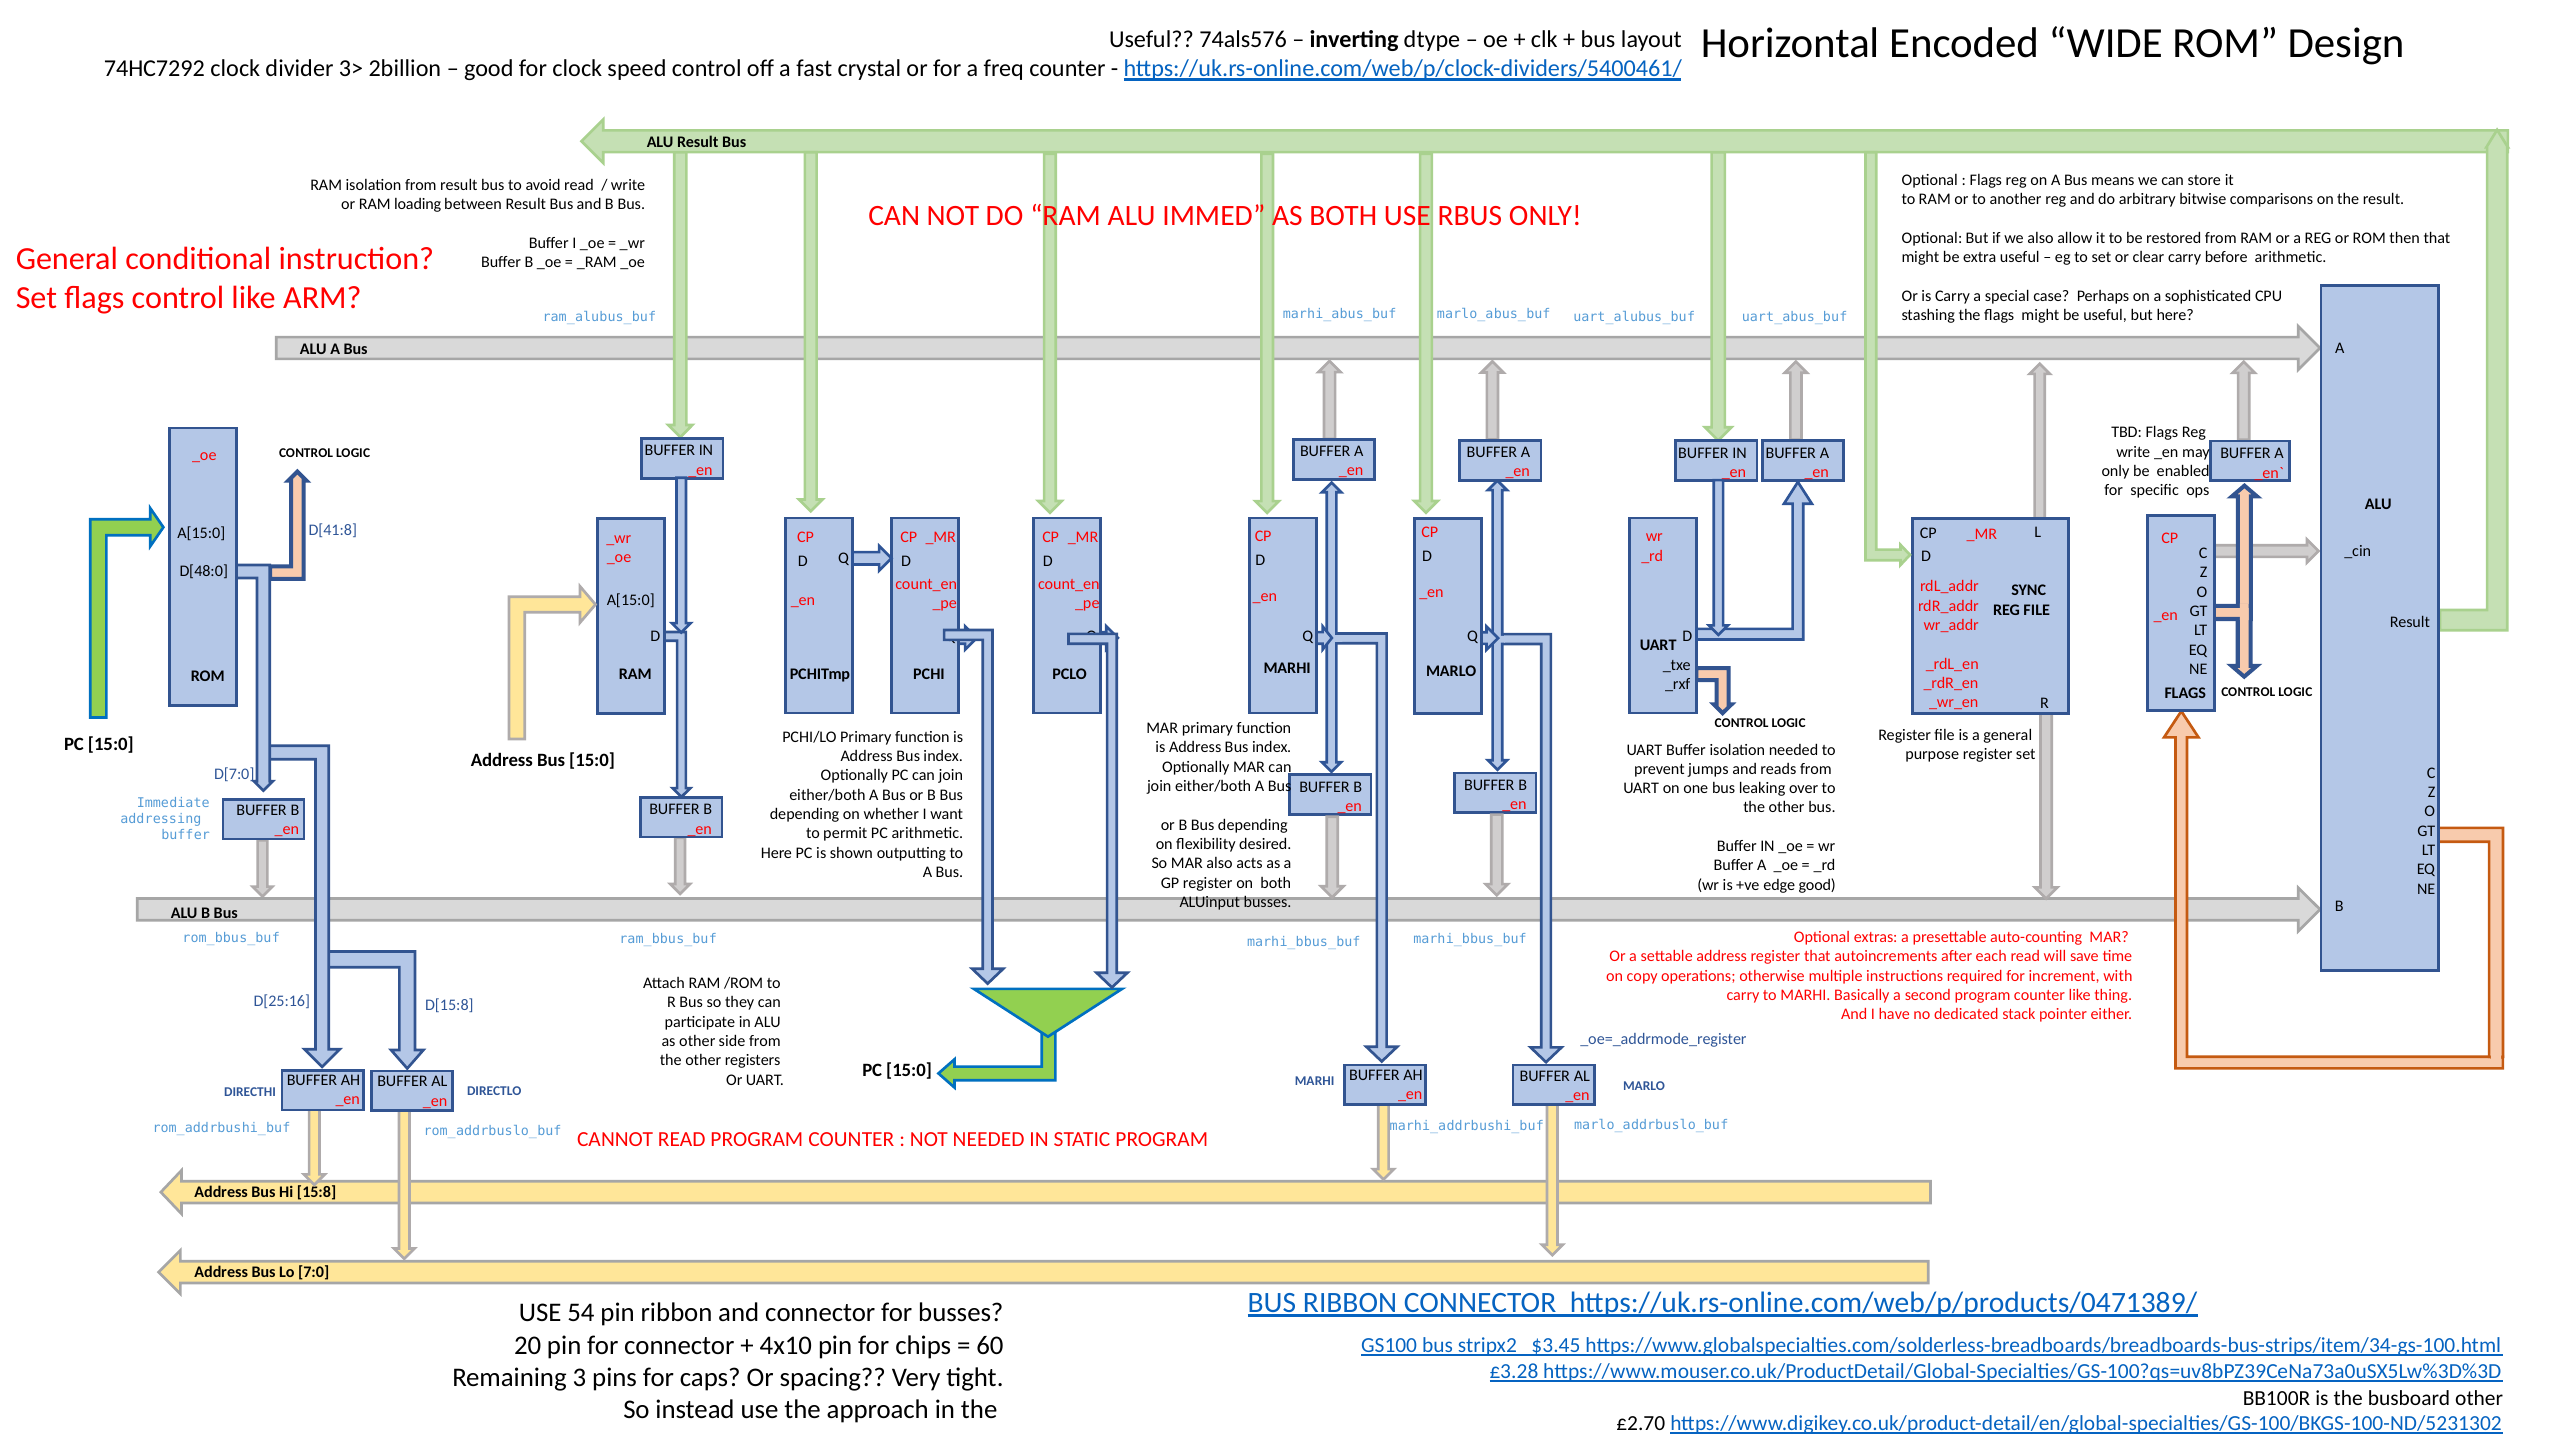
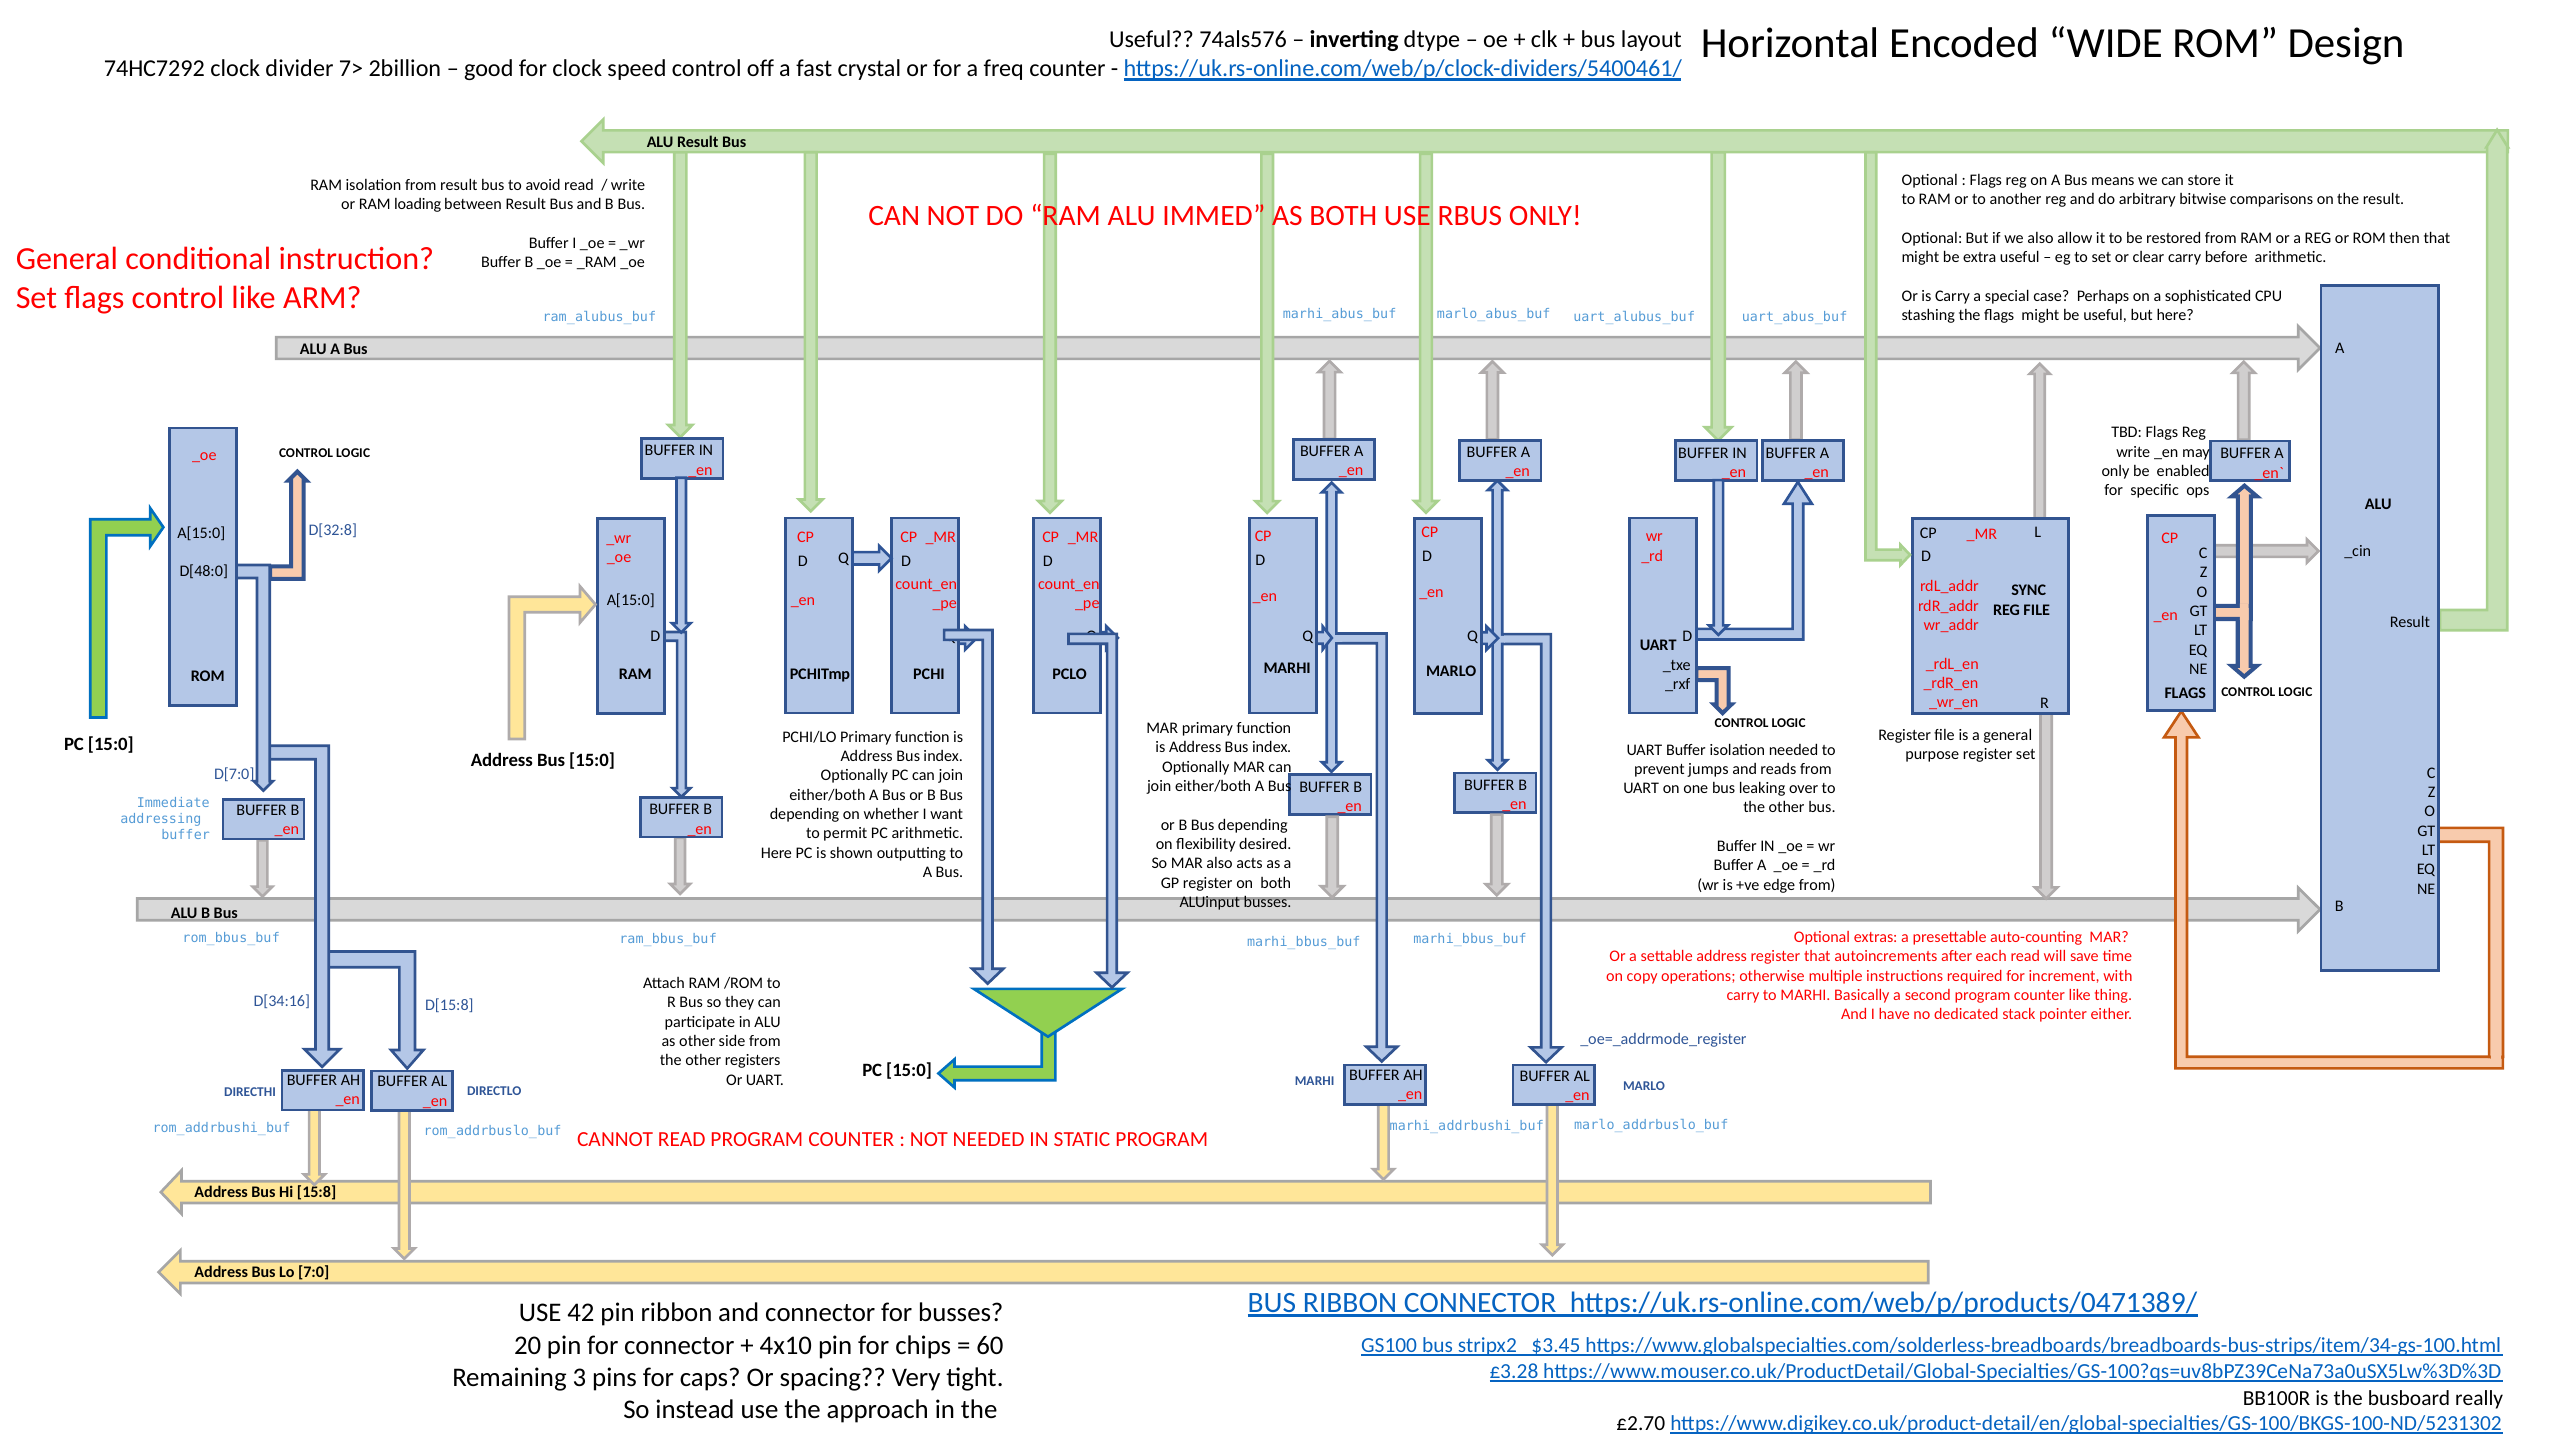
3>: 3> -> 7>
D[41:8: D[41:8 -> D[32:8
edge good: good -> from
D[25:16: D[25:16 -> D[34:16
54: 54 -> 42
busboard other: other -> really
